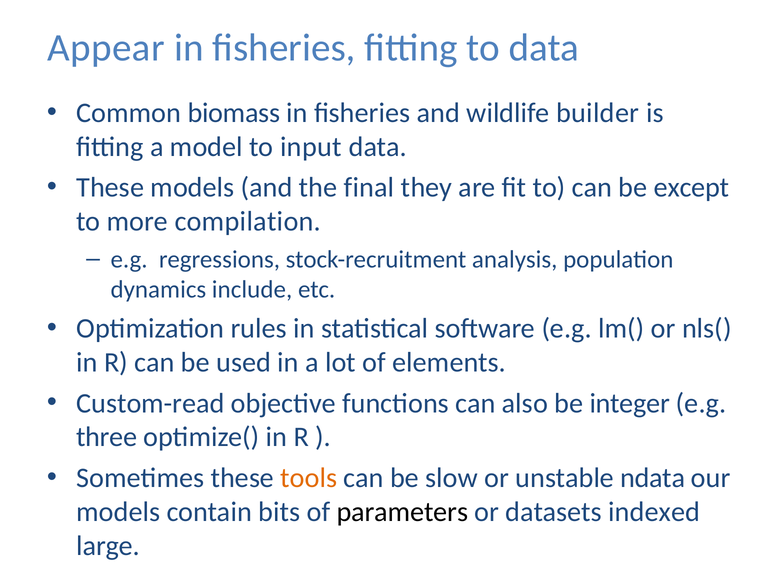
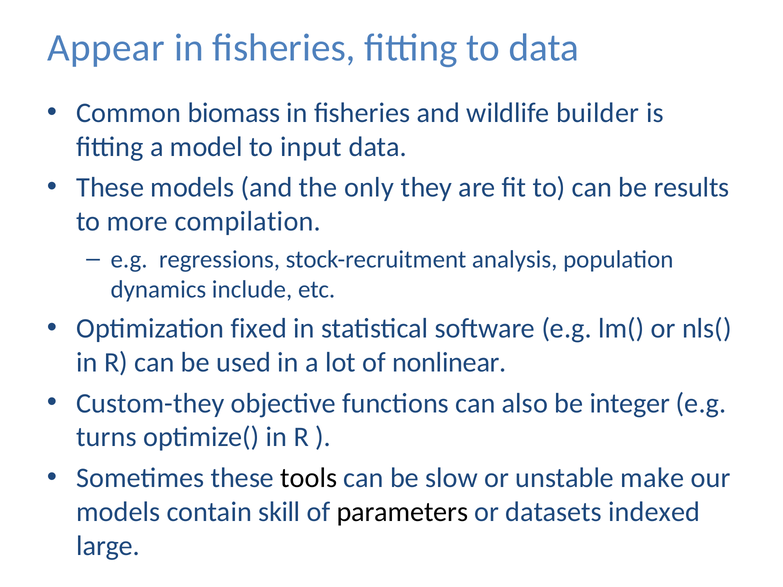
final: final -> only
except: except -> results
rules: rules -> fixed
elements: elements -> nonlinear
Custom-read: Custom-read -> Custom-they
three: three -> turns
tools colour: orange -> black
ndata: ndata -> make
bits: bits -> skill
